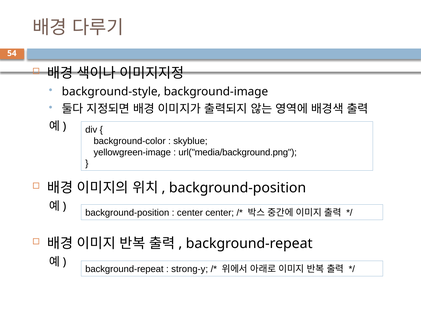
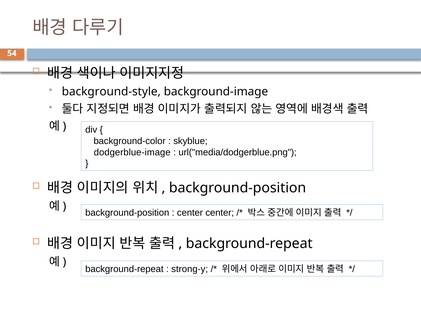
yellowgreen-image: yellowgreen-image -> dodgerblue-image
url("media/background.png: url("media/background.png -> url("media/dodgerblue.png
